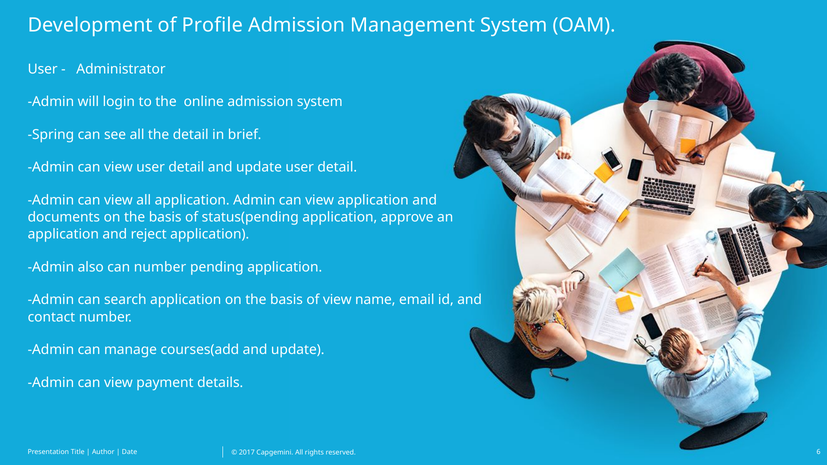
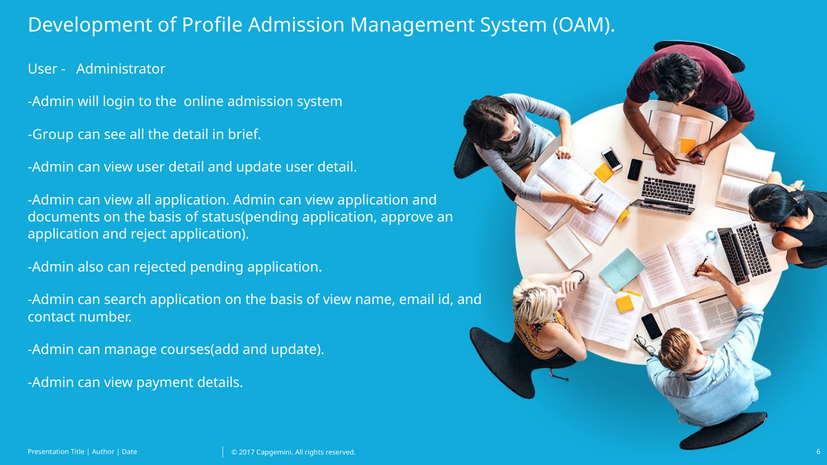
Spring: Spring -> Group
can number: number -> rejected
